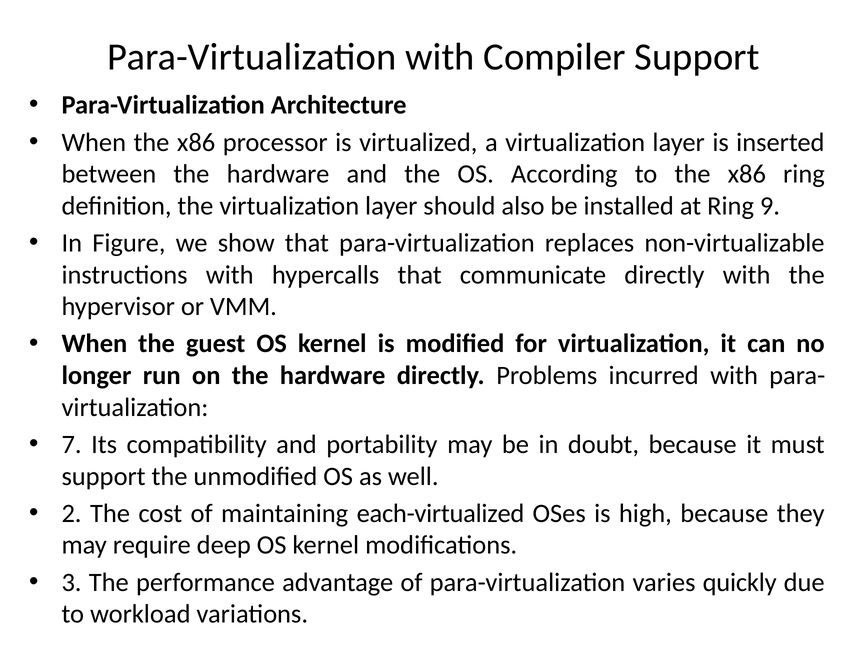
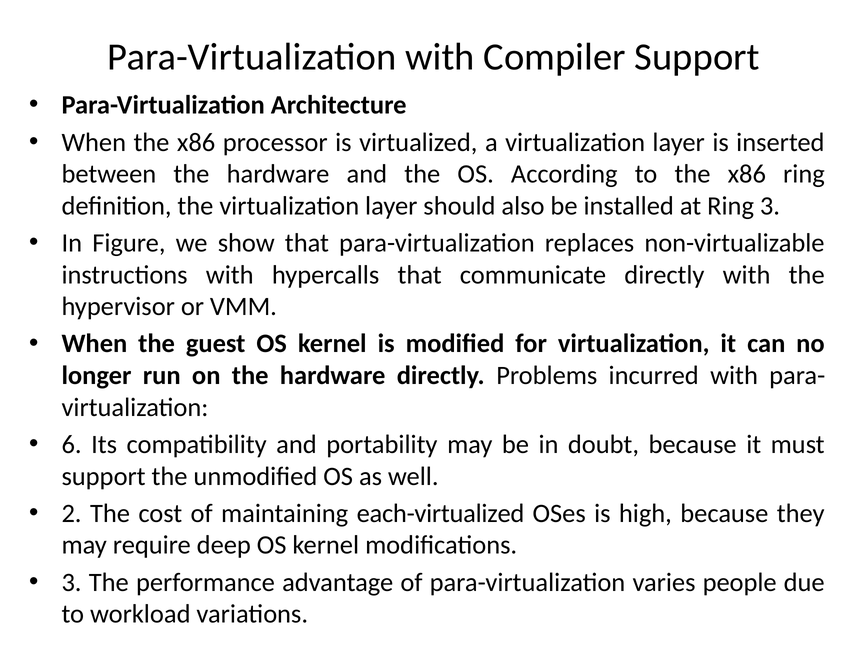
Ring 9: 9 -> 3
7: 7 -> 6
quickly: quickly -> people
